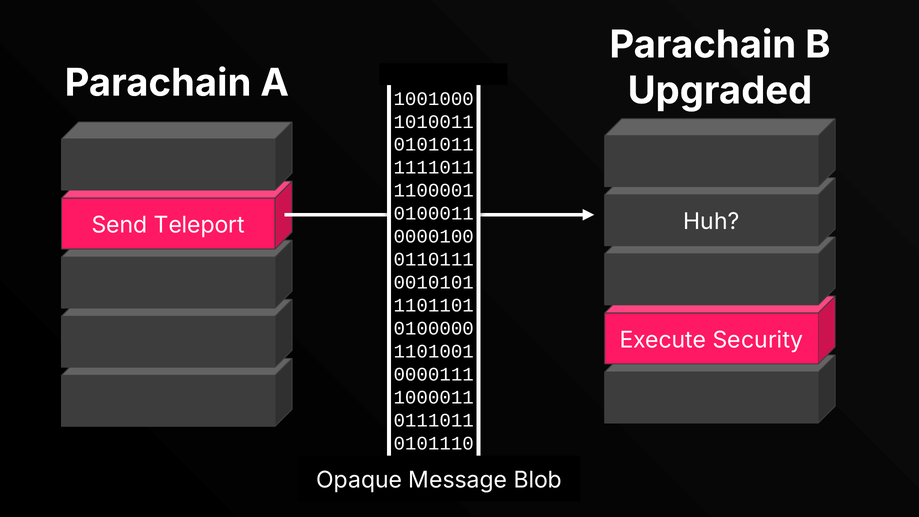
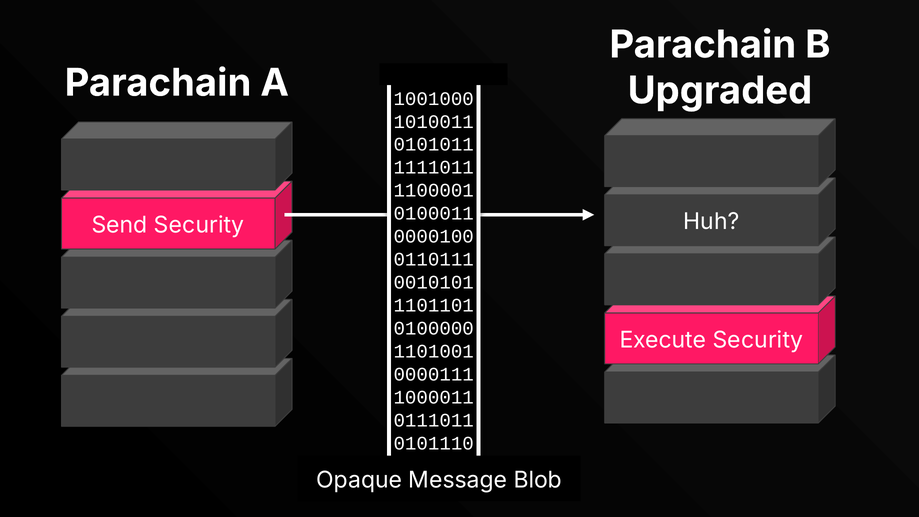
Send Teleport: Teleport -> Security
